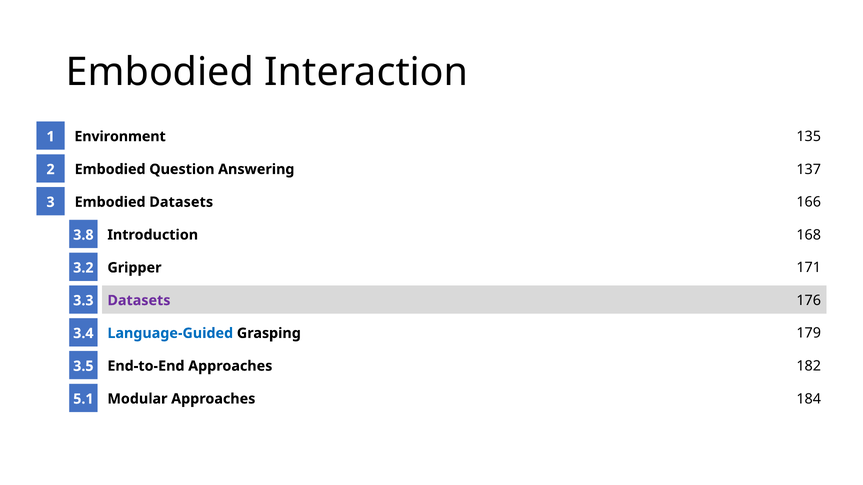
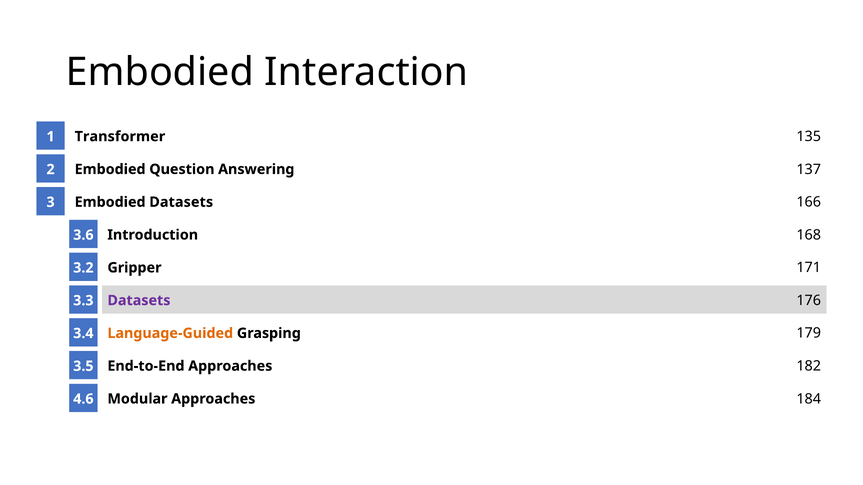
Environment: Environment -> Transformer
3.8: 3.8 -> 3.6
Language-Guided colour: blue -> orange
5.1: 5.1 -> 4.6
